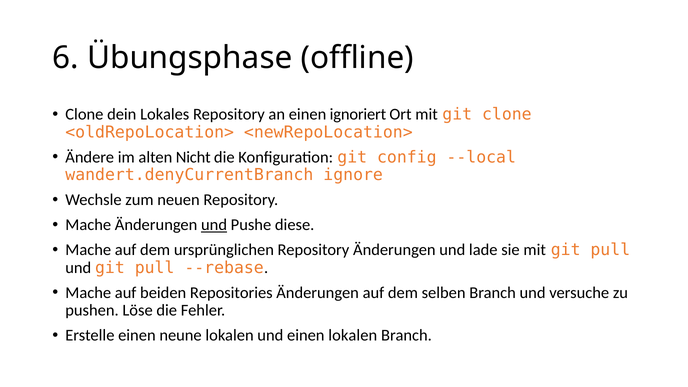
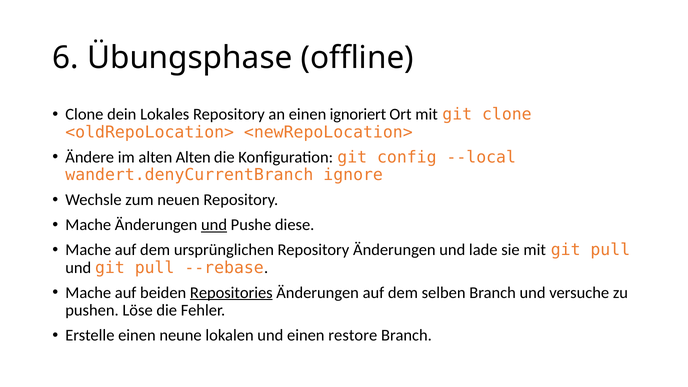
alten Nicht: Nicht -> Alten
Repositories underline: none -> present
einen lokalen: lokalen -> restore
